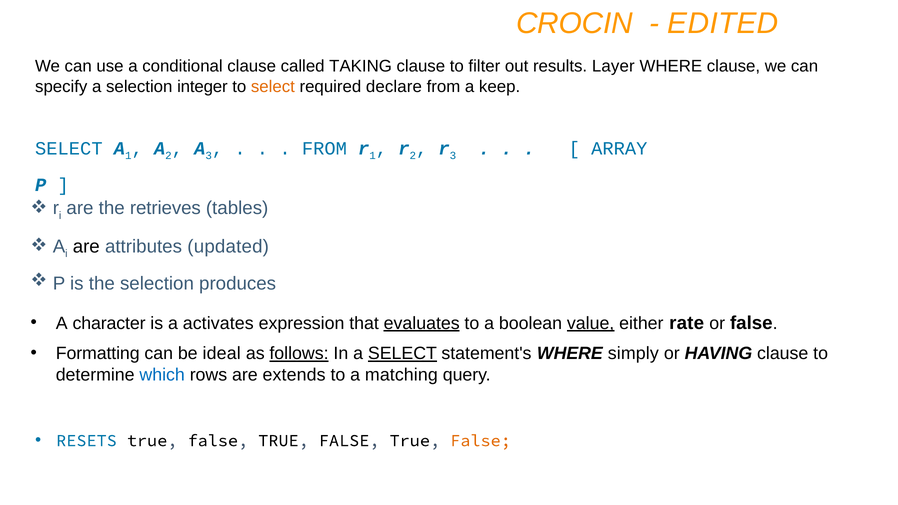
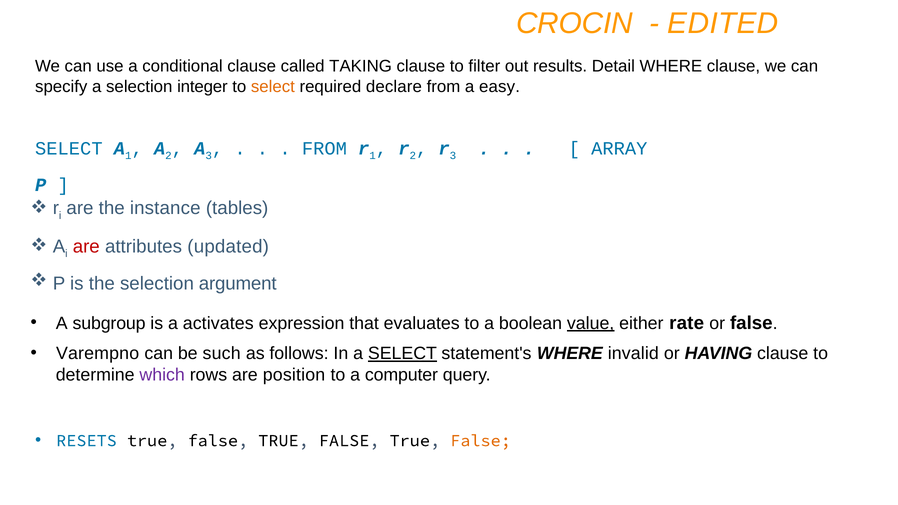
Layer: Layer -> Detail
keep: keep -> easy
retrieves: retrieves -> instance
are at (86, 247) colour: black -> red
produces: produces -> argument
character: character -> subgroup
evaluates underline: present -> none
Formatting: Formatting -> Varempno
ideal: ideal -> such
follows underline: present -> none
simply: simply -> invalid
which colour: blue -> purple
extends: extends -> position
matching: matching -> computer
